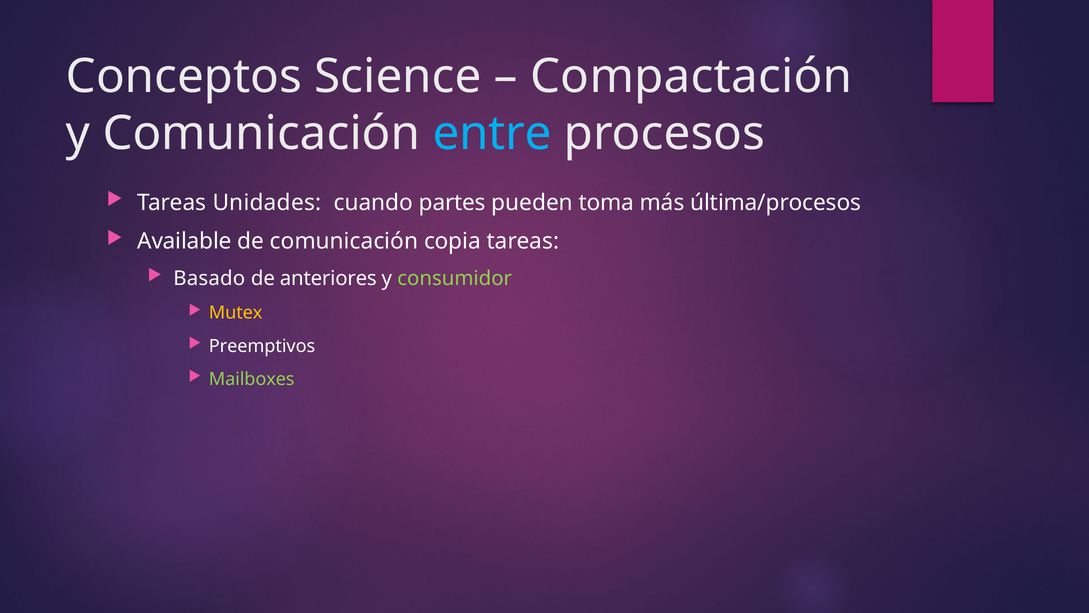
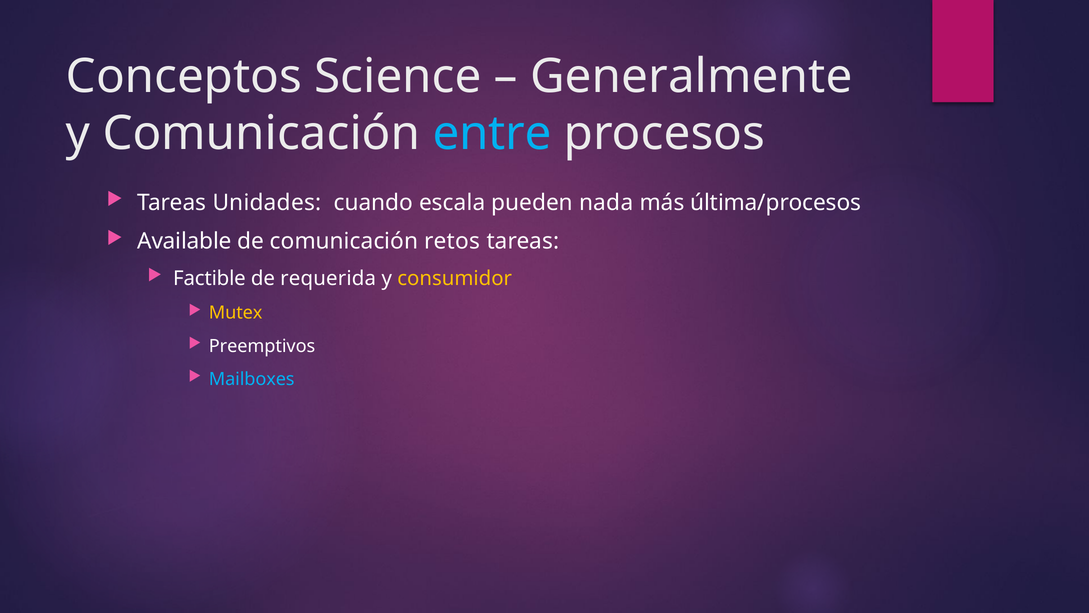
Compactación: Compactación -> Generalmente
partes: partes -> escala
toma: toma -> nada
copia: copia -> retos
Basado: Basado -> Factible
anteriores: anteriores -> requerida
consumidor colour: light green -> yellow
Mailboxes colour: light green -> light blue
